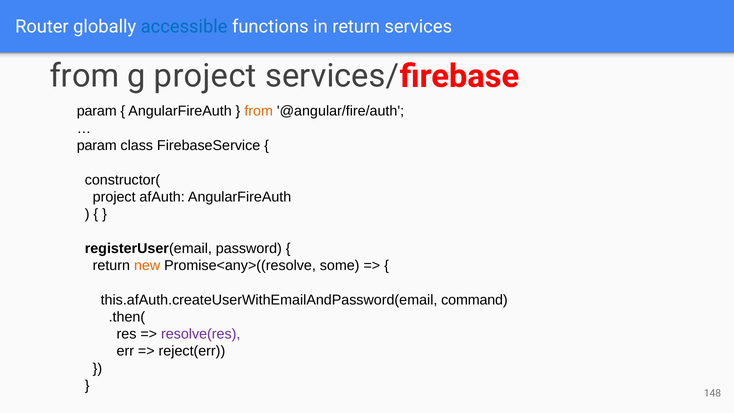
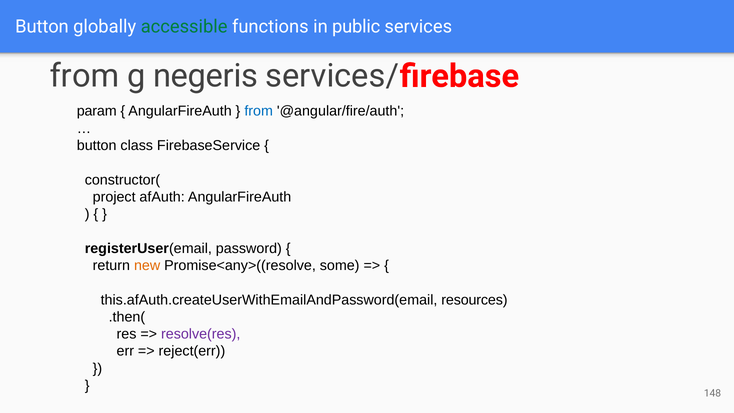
Router at (42, 27): Router -> Button
accessible colour: blue -> green
in return: return -> public
g project: project -> negeris
from at (259, 111) colour: orange -> blue
param at (97, 145): param -> button
command: command -> resources
